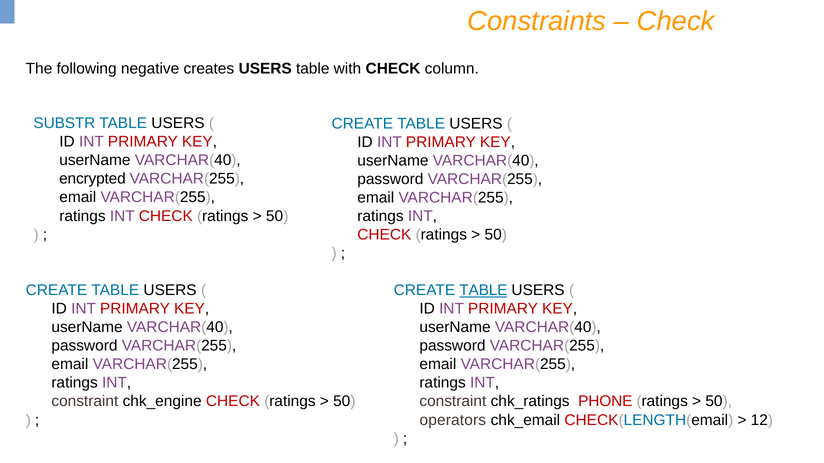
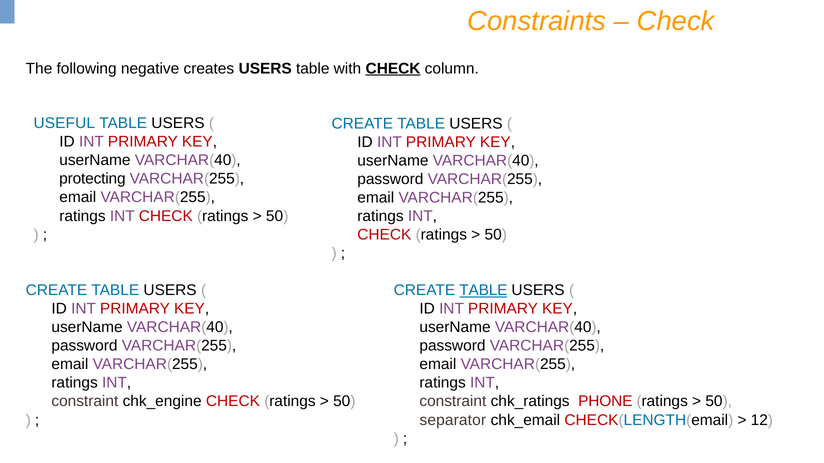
CHECK at (393, 69) underline: none -> present
SUBSTR: SUBSTR -> USEFUL
encrypted: encrypted -> protecting
operators: operators -> separator
